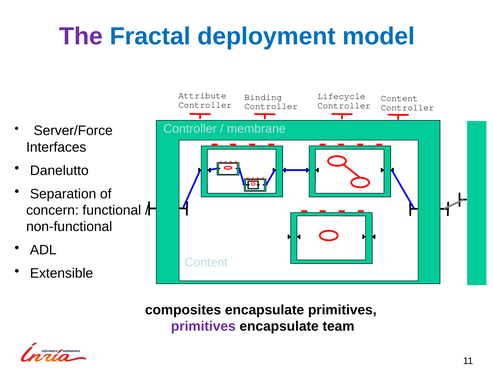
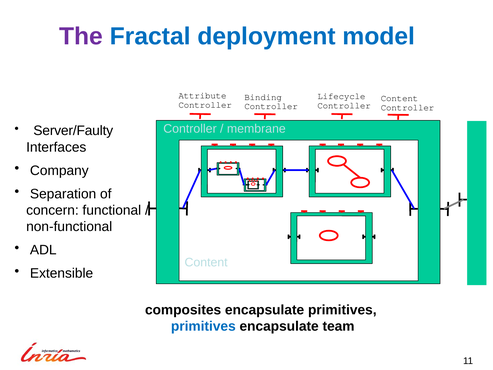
Server/Force: Server/Force -> Server/Faulty
Danelutto: Danelutto -> Company
primitives at (203, 326) colour: purple -> blue
